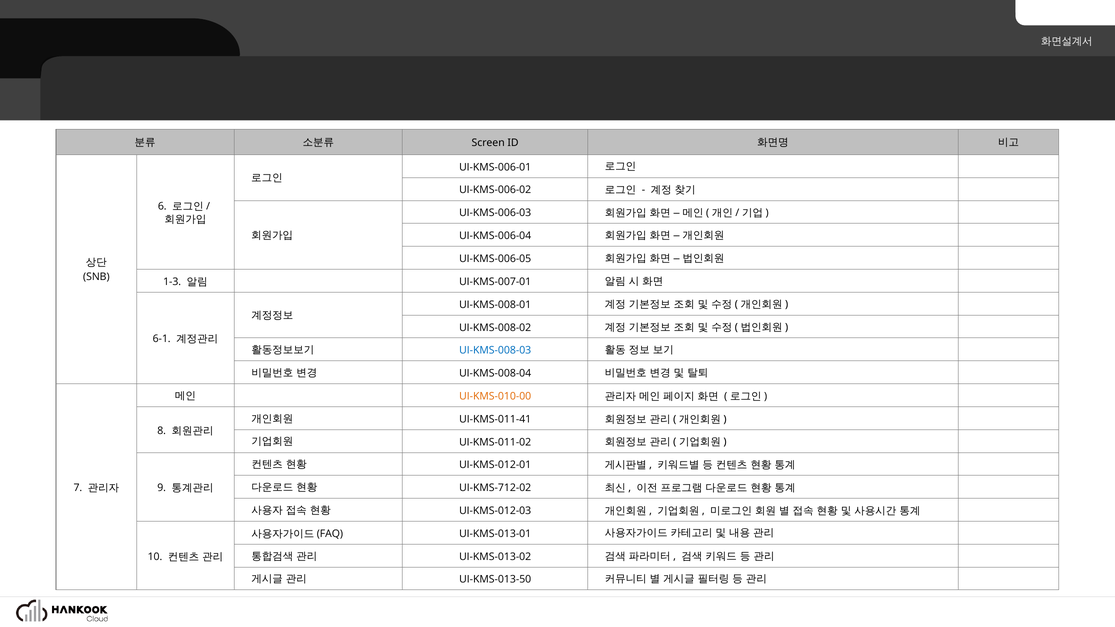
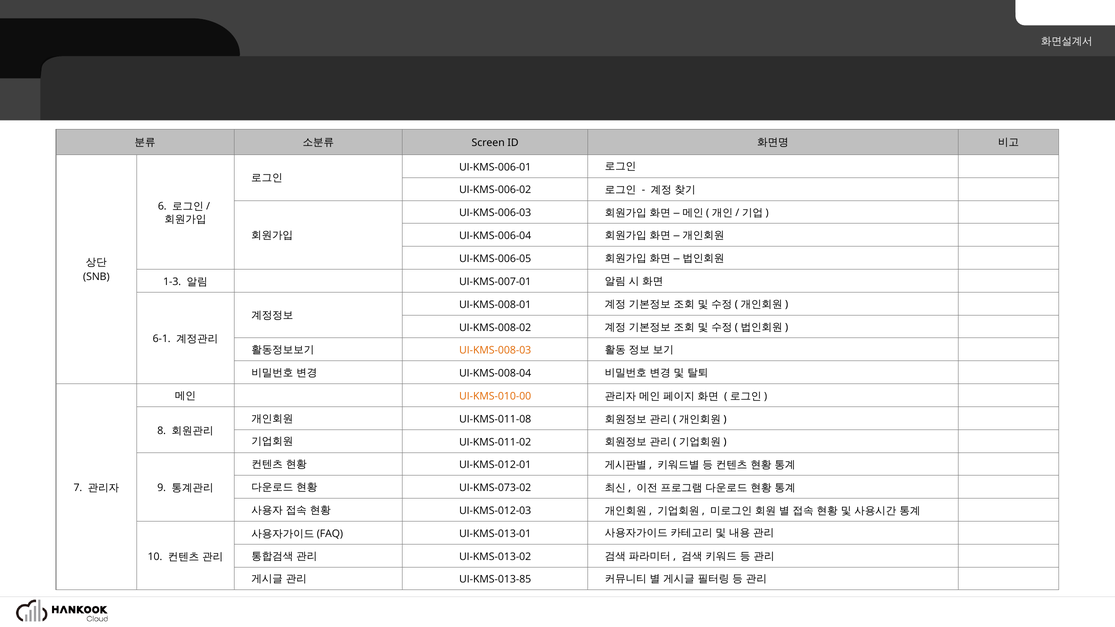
UI-KMS-008-03 colour: blue -> orange
UI-KMS-011-41: UI-KMS-011-41 -> UI-KMS-011-08
UI-KMS-712-02: UI-KMS-712-02 -> UI-KMS-073-02
UI-KMS-013-50: UI-KMS-013-50 -> UI-KMS-013-85
